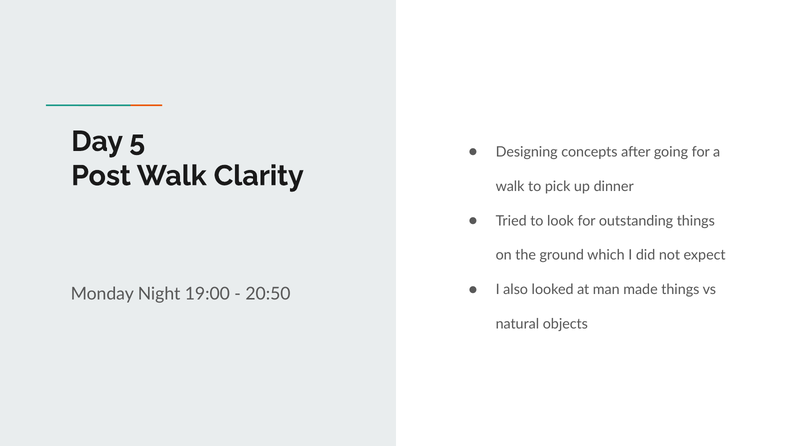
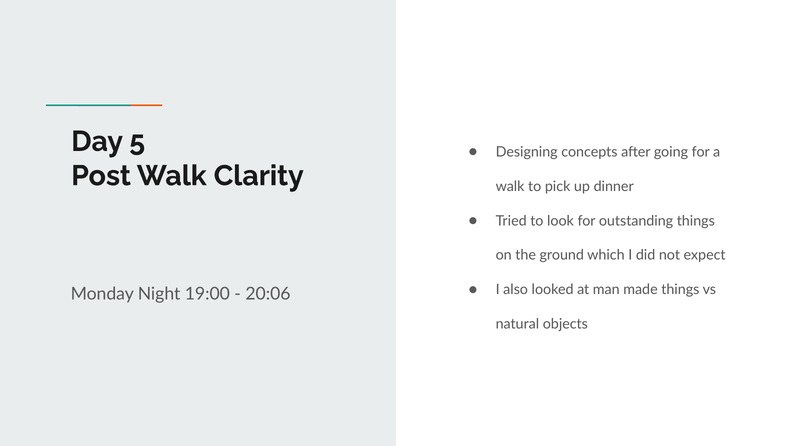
20:50: 20:50 -> 20:06
